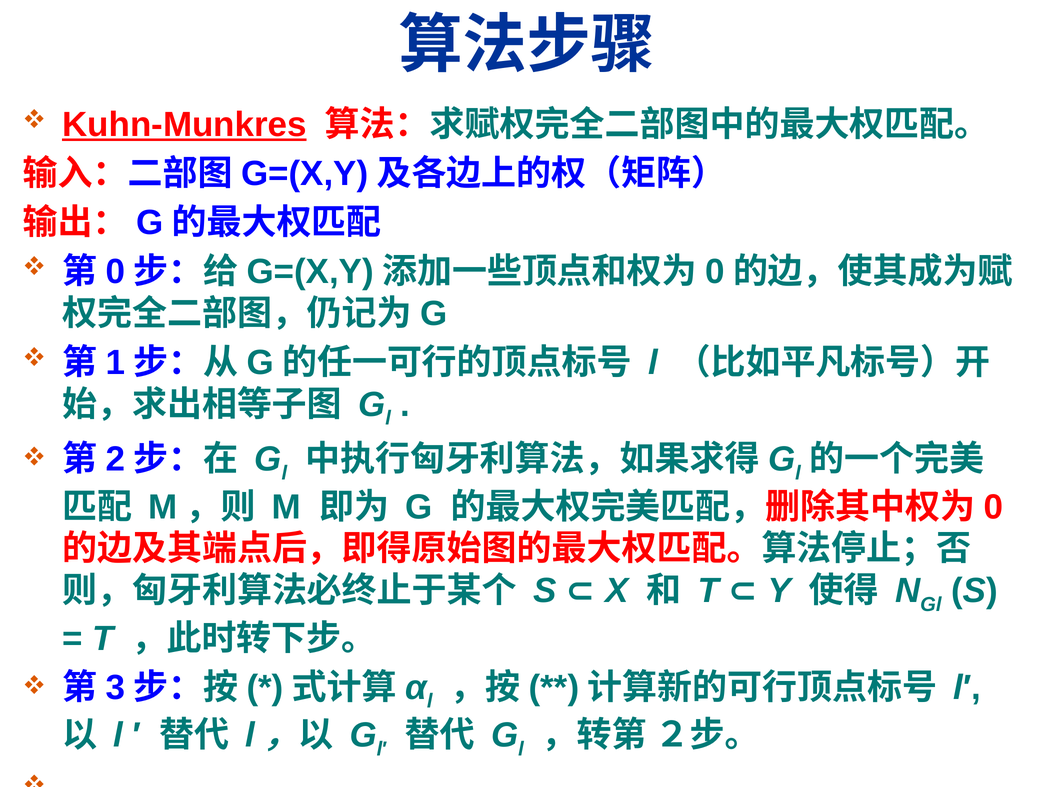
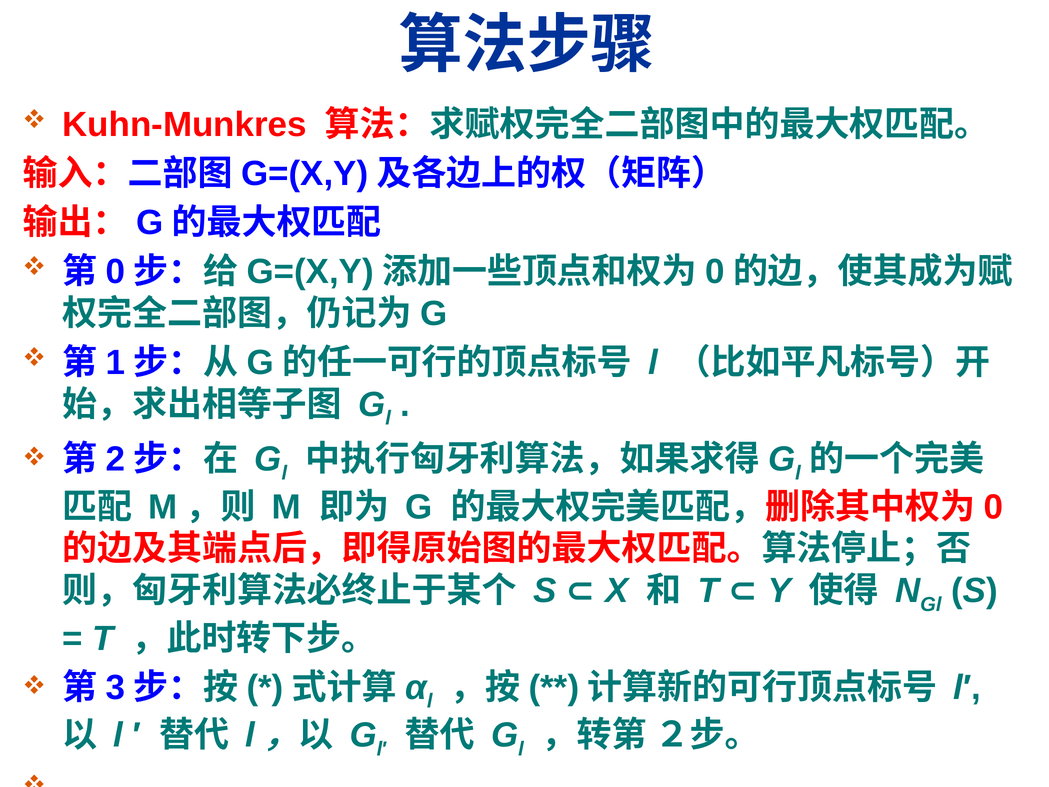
Kuhn-Munkres underline: present -> none
